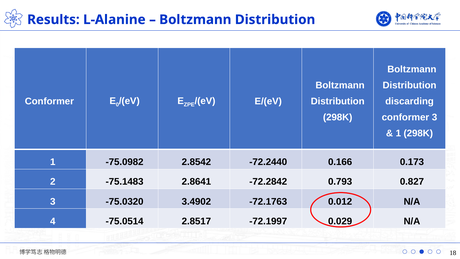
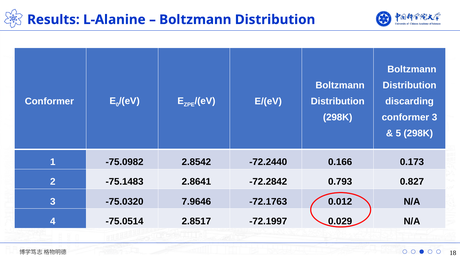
1 at (398, 133): 1 -> 5
3.4902: 3.4902 -> 7.9646
